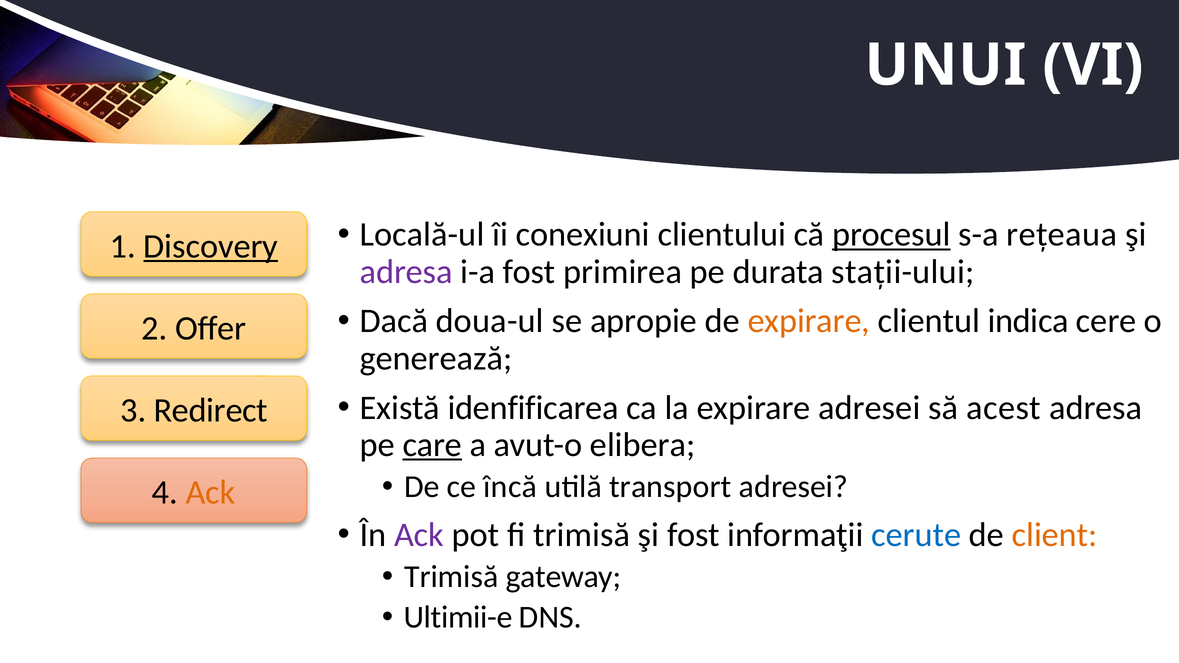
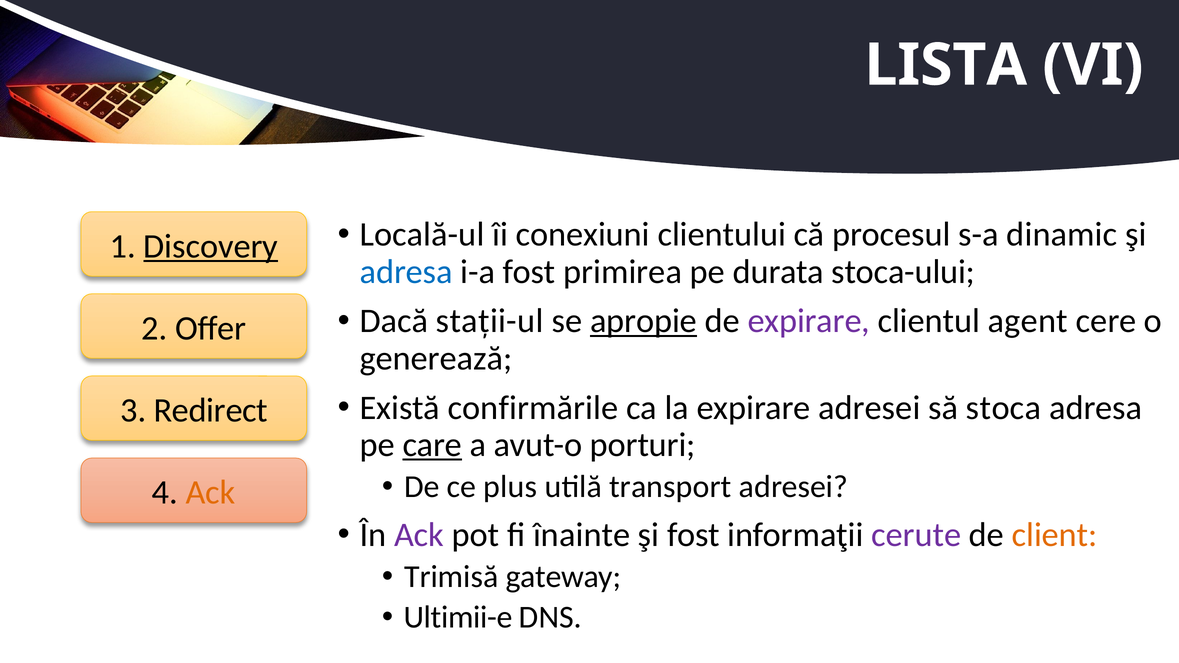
UNUI: UNUI -> LISTA
procesul underline: present -> none
rețeaua: rețeaua -> dinamic
adresa at (406, 272) colour: purple -> blue
stații-ului: stații-ului -> stoca-ului
doua-ul: doua-ul -> stații-ul
apropie underline: none -> present
expirare at (809, 321) colour: orange -> purple
indica: indica -> agent
idenfificarea: idenfificarea -> confirmările
acest: acest -> stoca
elibera: elibera -> porturi
încă: încă -> plus
fi trimisă: trimisă -> înainte
cerute colour: blue -> purple
